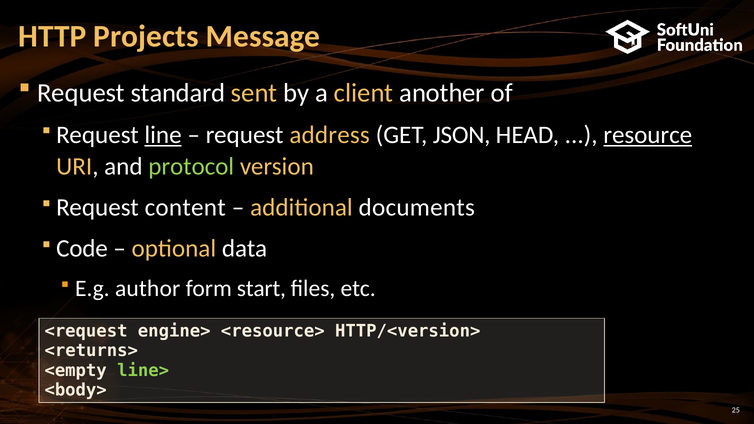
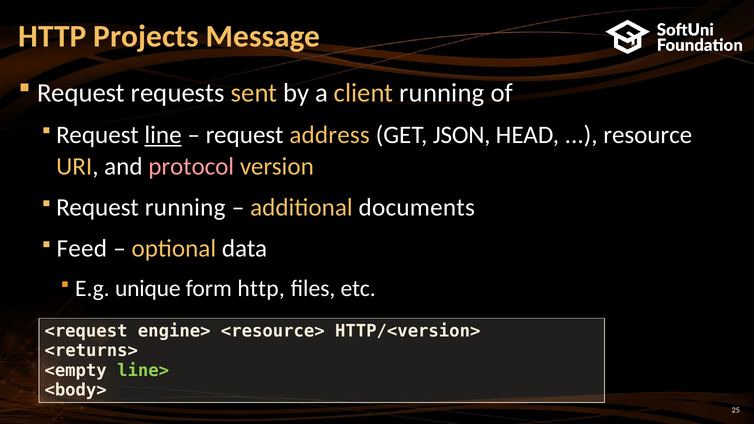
standard: standard -> requests
client another: another -> running
resource underline: present -> none
protocol colour: light green -> pink
Request content: content -> running
Code: Code -> Feed
author: author -> unique
form start: start -> http
